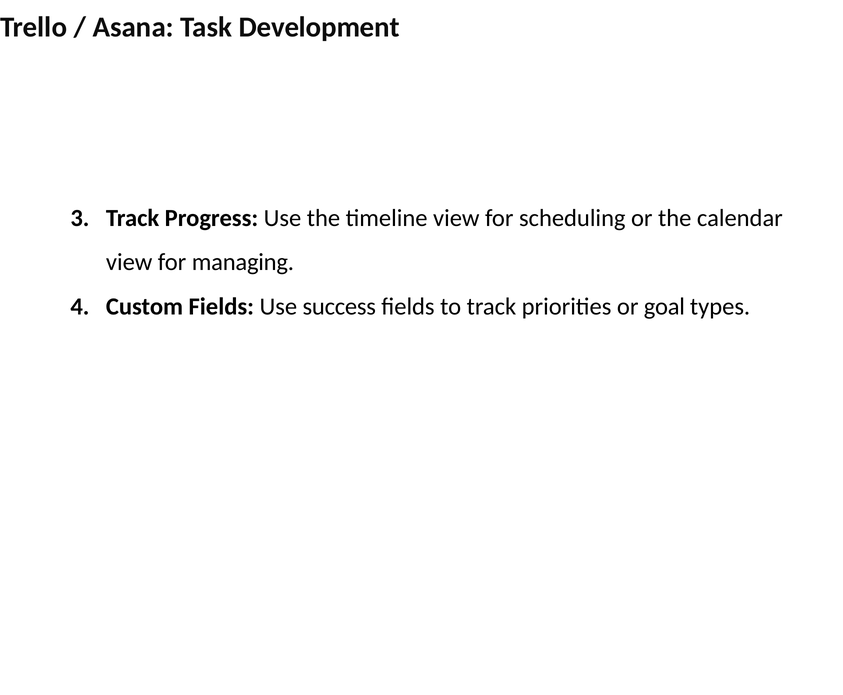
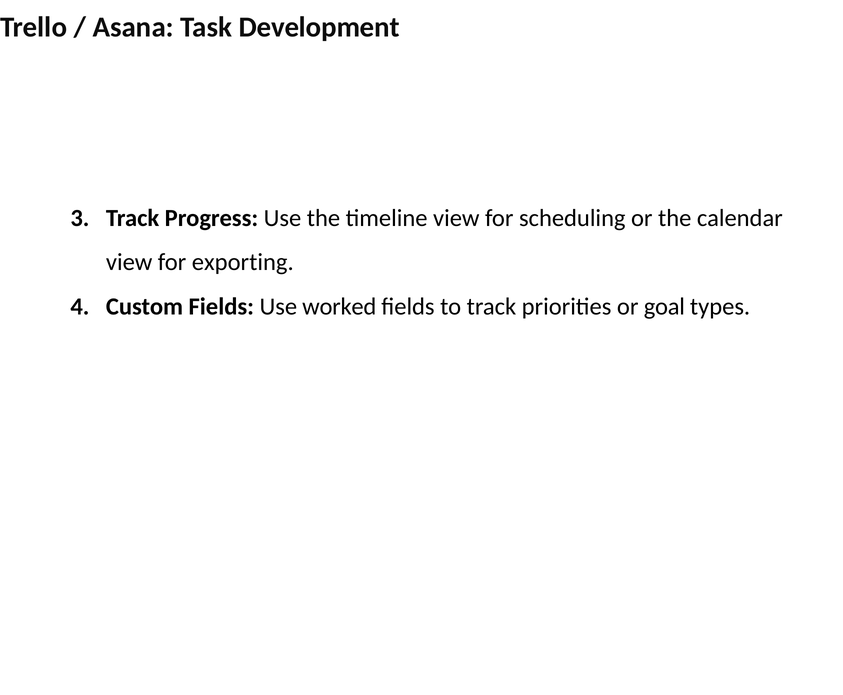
managing: managing -> exporting
success: success -> worked
